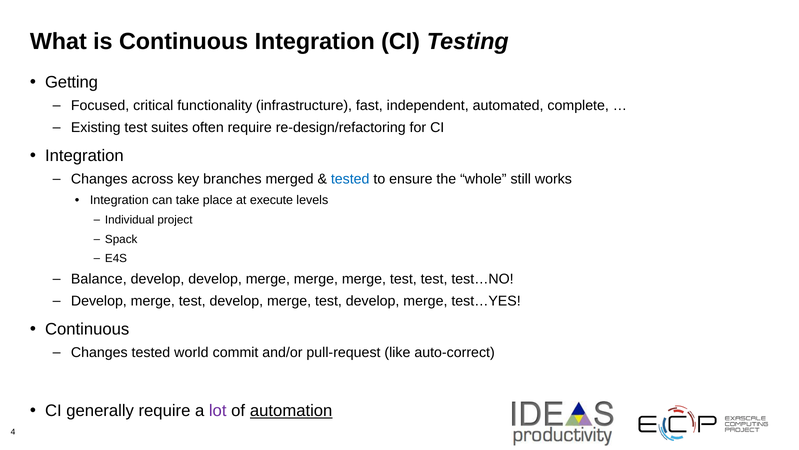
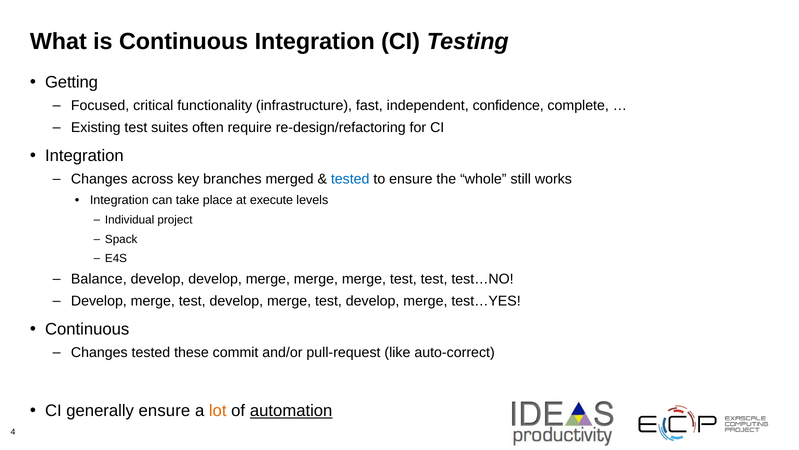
automated: automated -> confidence
world: world -> these
generally require: require -> ensure
lot colour: purple -> orange
